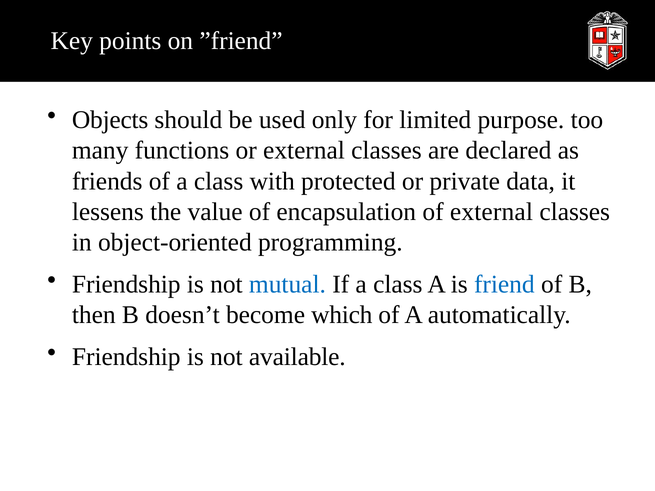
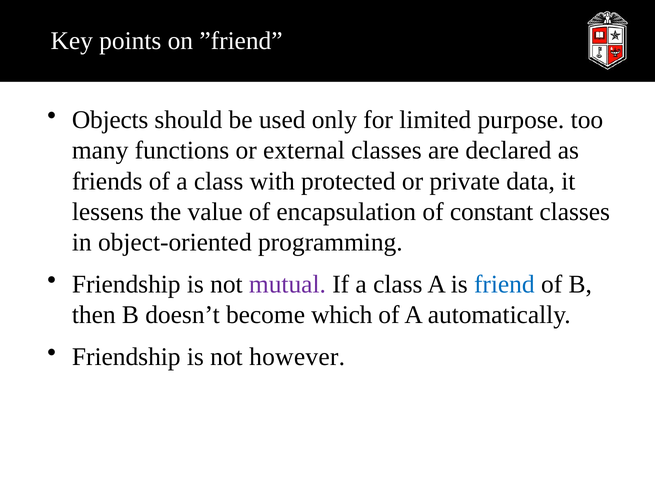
of external: external -> constant
mutual colour: blue -> purple
available: available -> however
